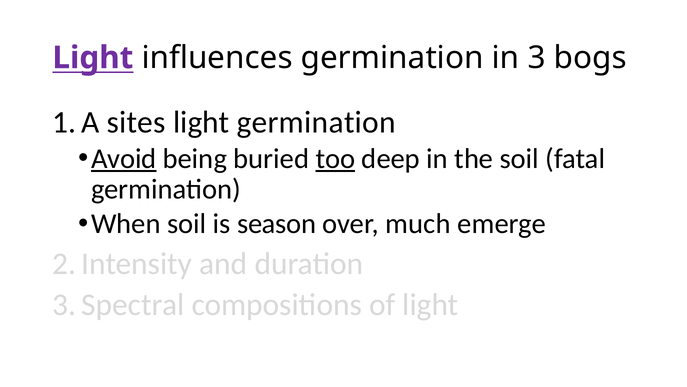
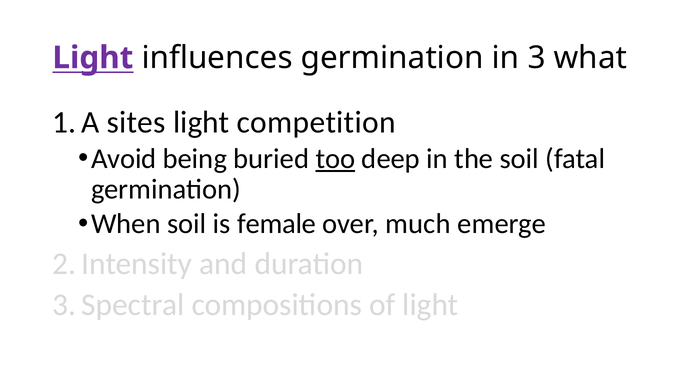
bogs: bogs -> what
light germination: germination -> competition
Avoid underline: present -> none
season: season -> female
